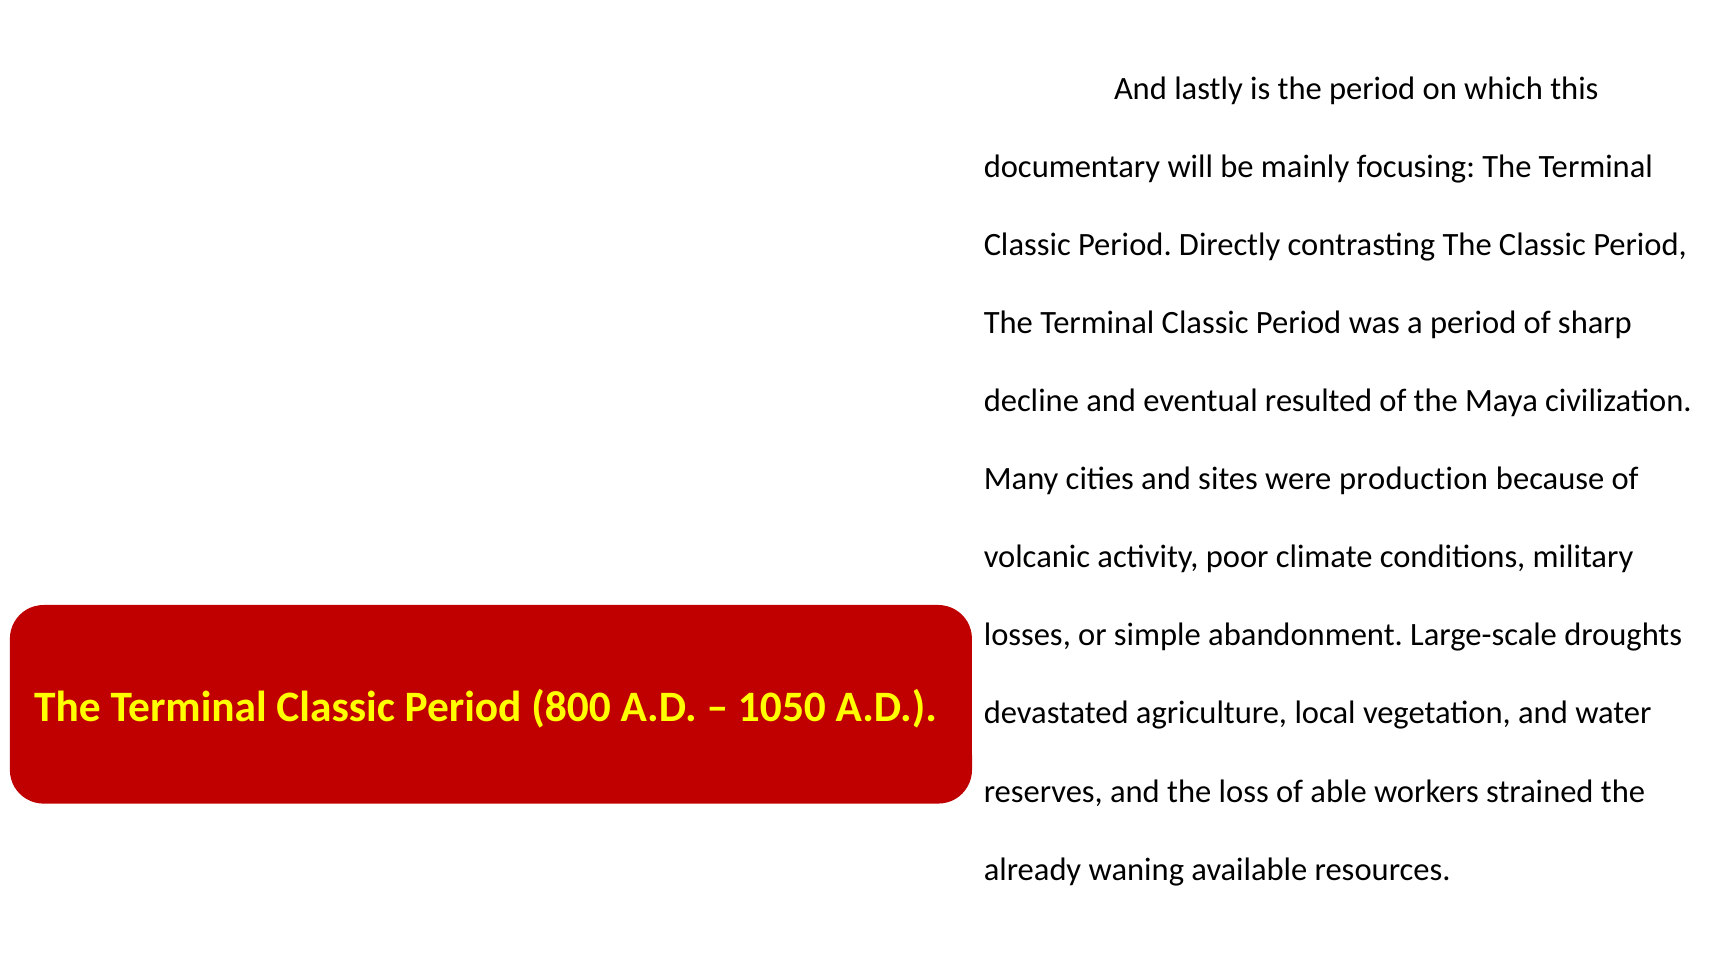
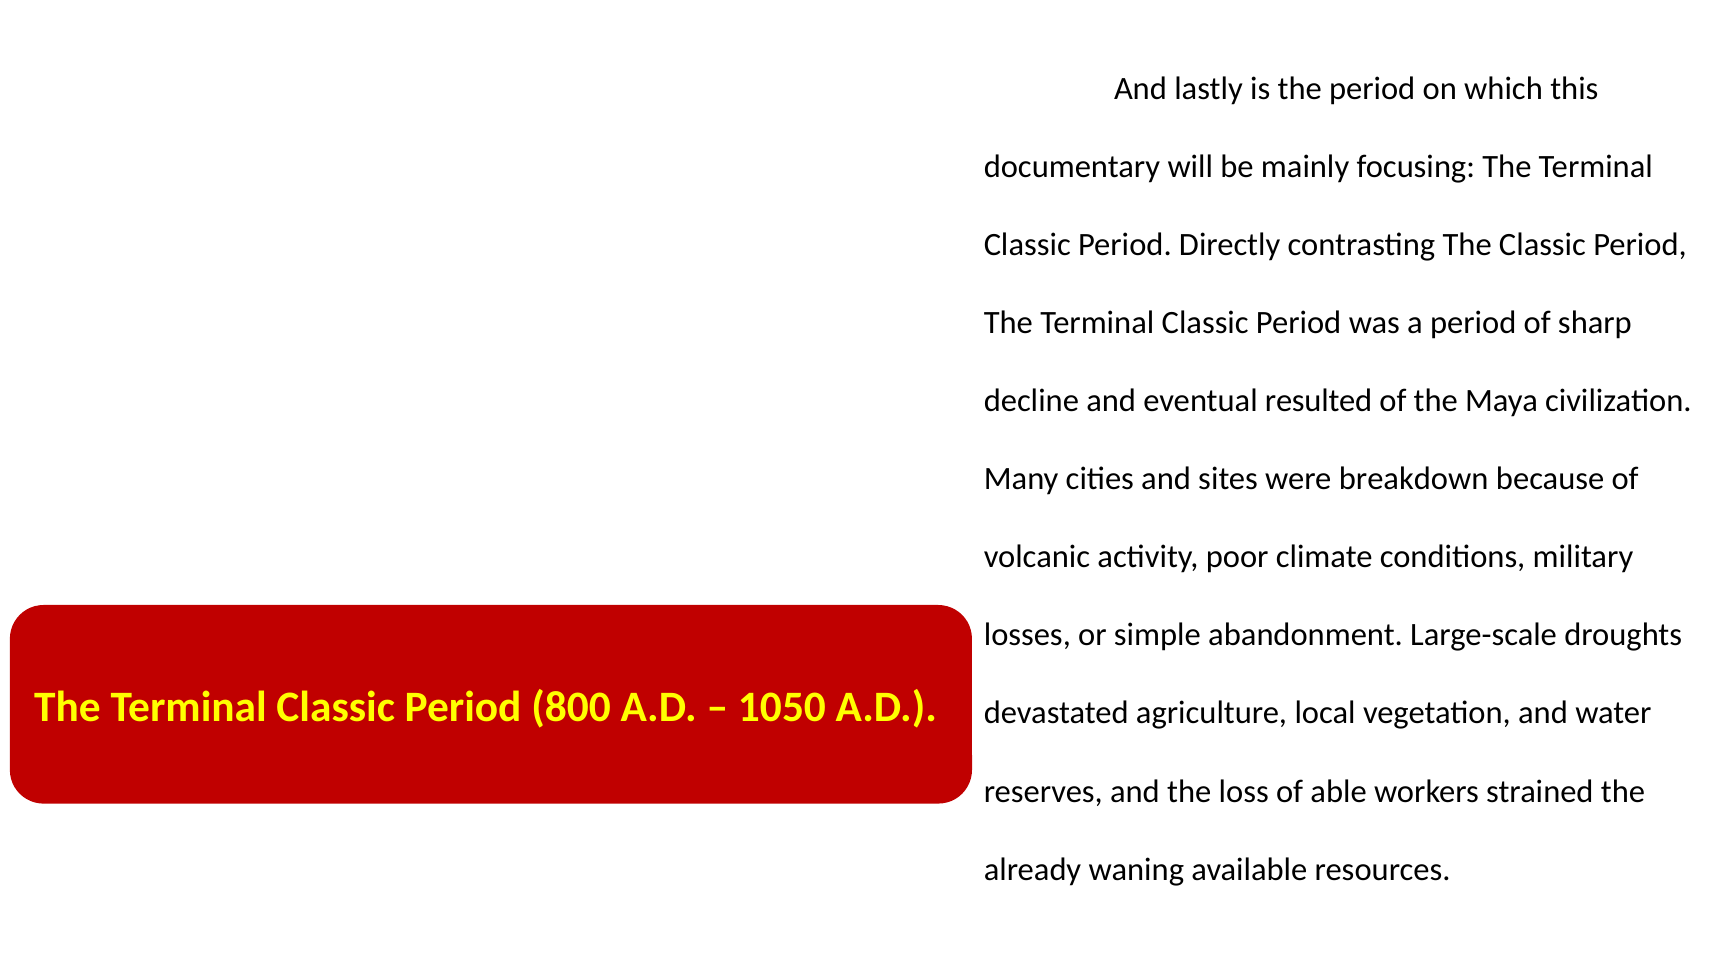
production: production -> breakdown
